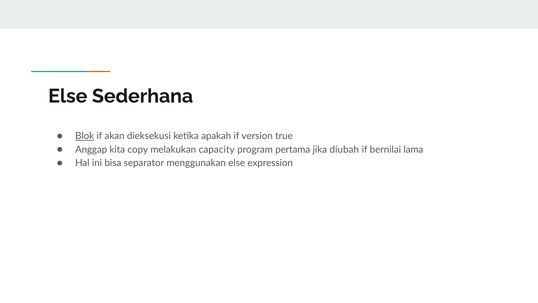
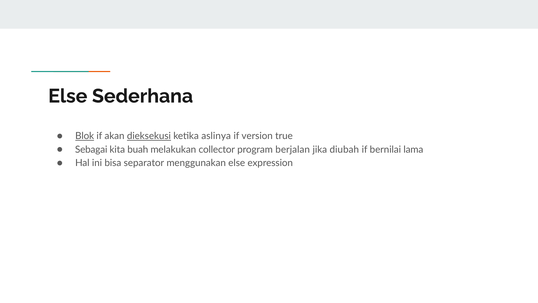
dieksekusi underline: none -> present
apakah: apakah -> aslinya
Anggap: Anggap -> Sebagai
copy: copy -> buah
capacity: capacity -> collector
pertama: pertama -> berjalan
